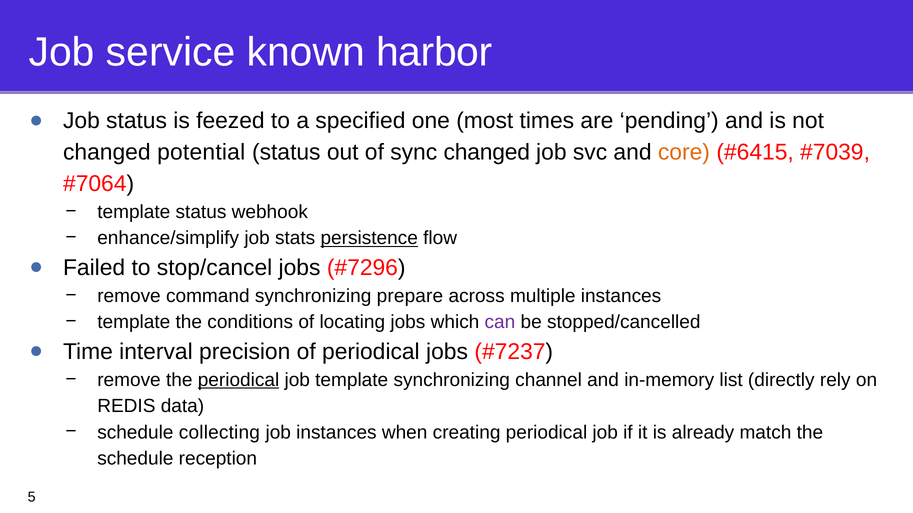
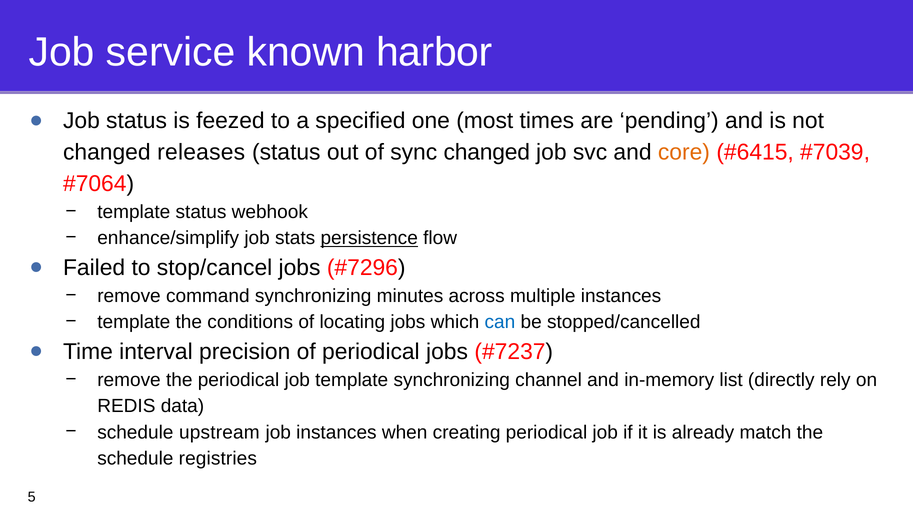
potential: potential -> releases
prepare: prepare -> minutes
can colour: purple -> blue
periodical at (238, 380) underline: present -> none
collecting: collecting -> upstream
reception: reception -> registries
